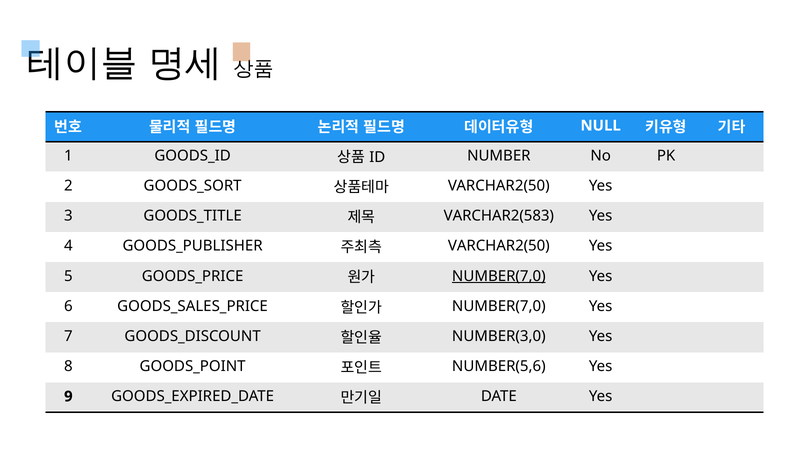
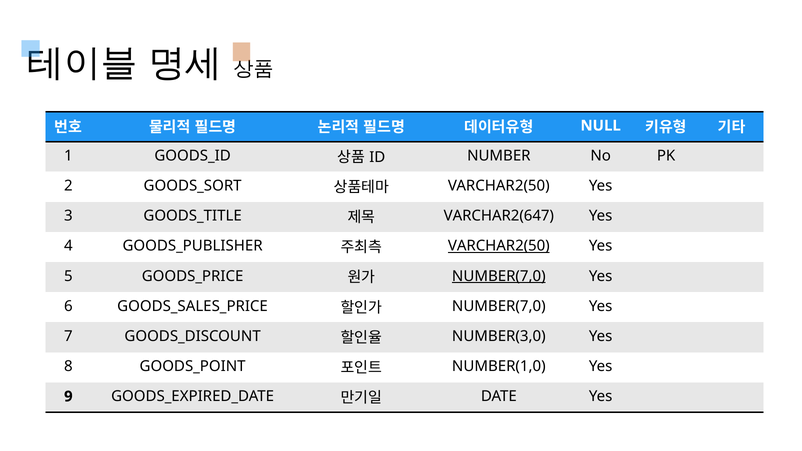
VARCHAR2(583: VARCHAR2(583 -> VARCHAR2(647
VARCHAR2(50 at (499, 246) underline: none -> present
NUMBER(5,6: NUMBER(5,6 -> NUMBER(1,0
